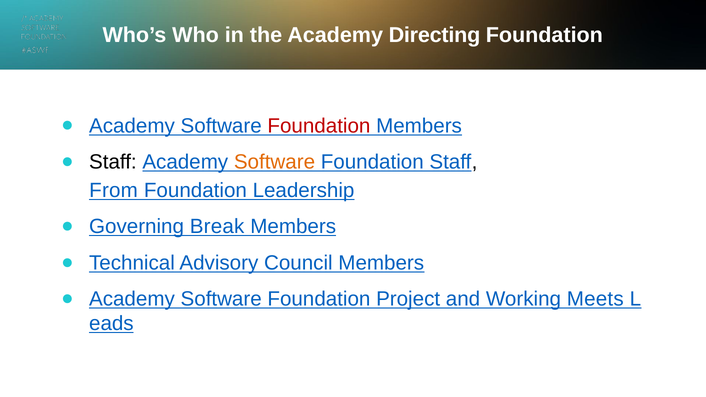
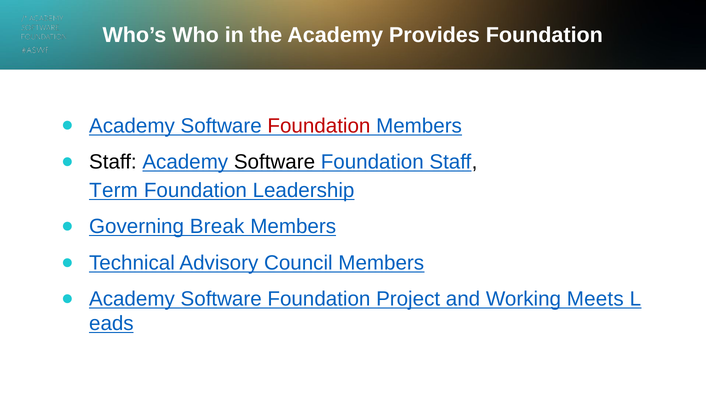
Directing: Directing -> Provides
Software at (275, 162) colour: orange -> black
From: From -> Term
